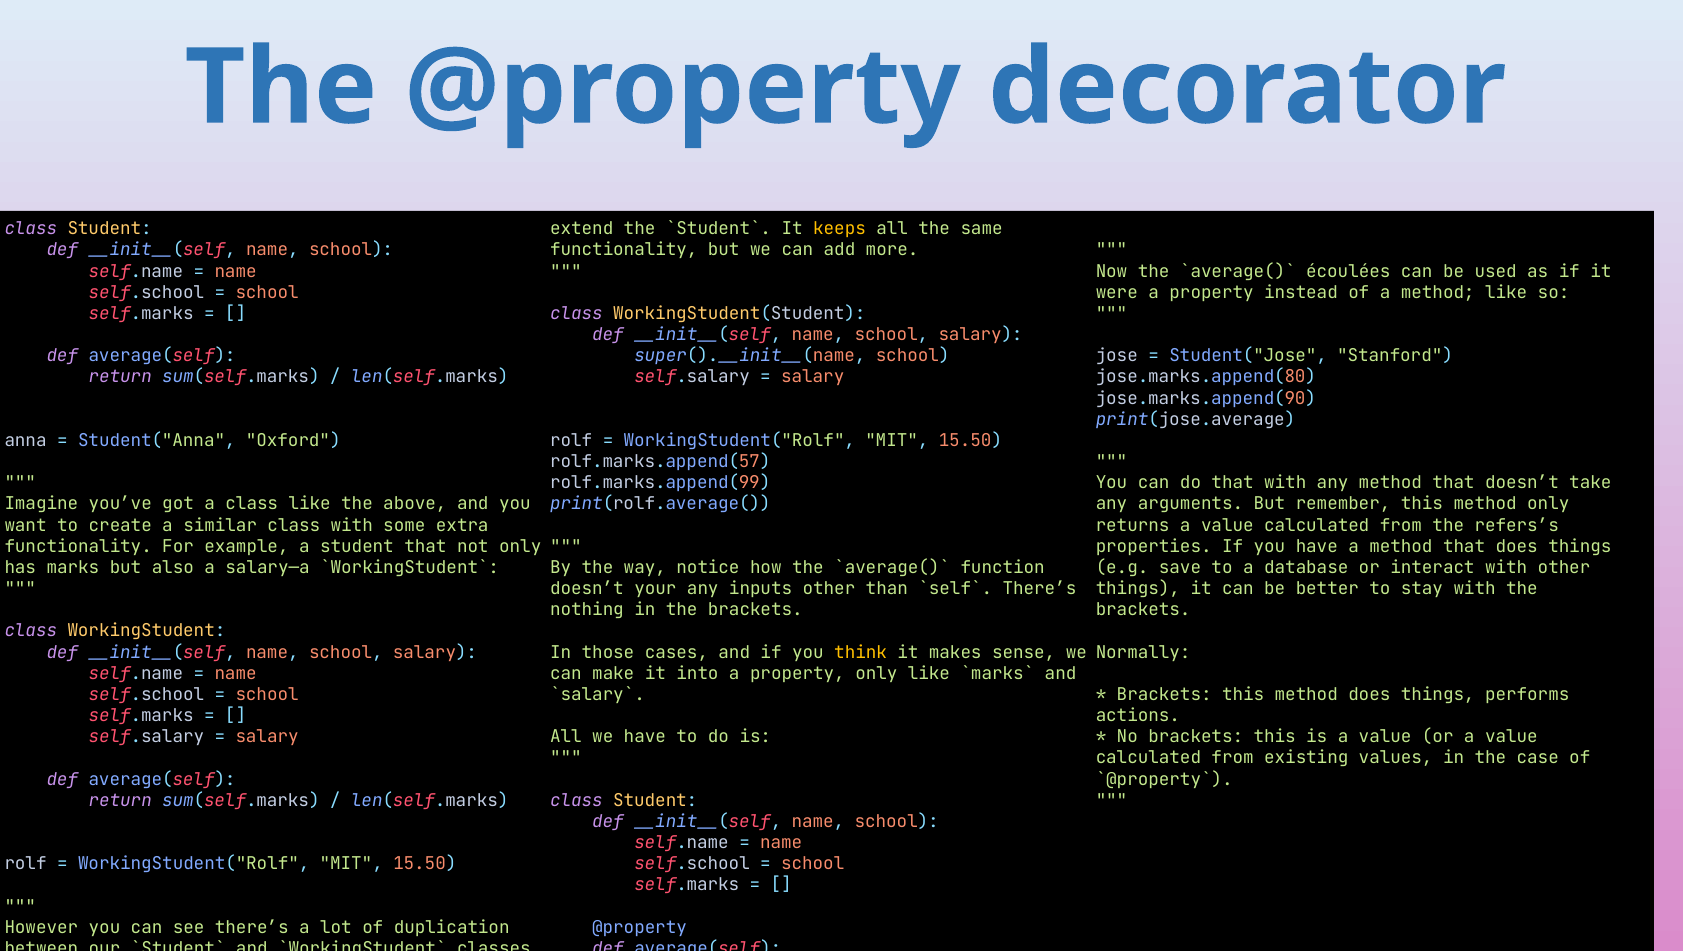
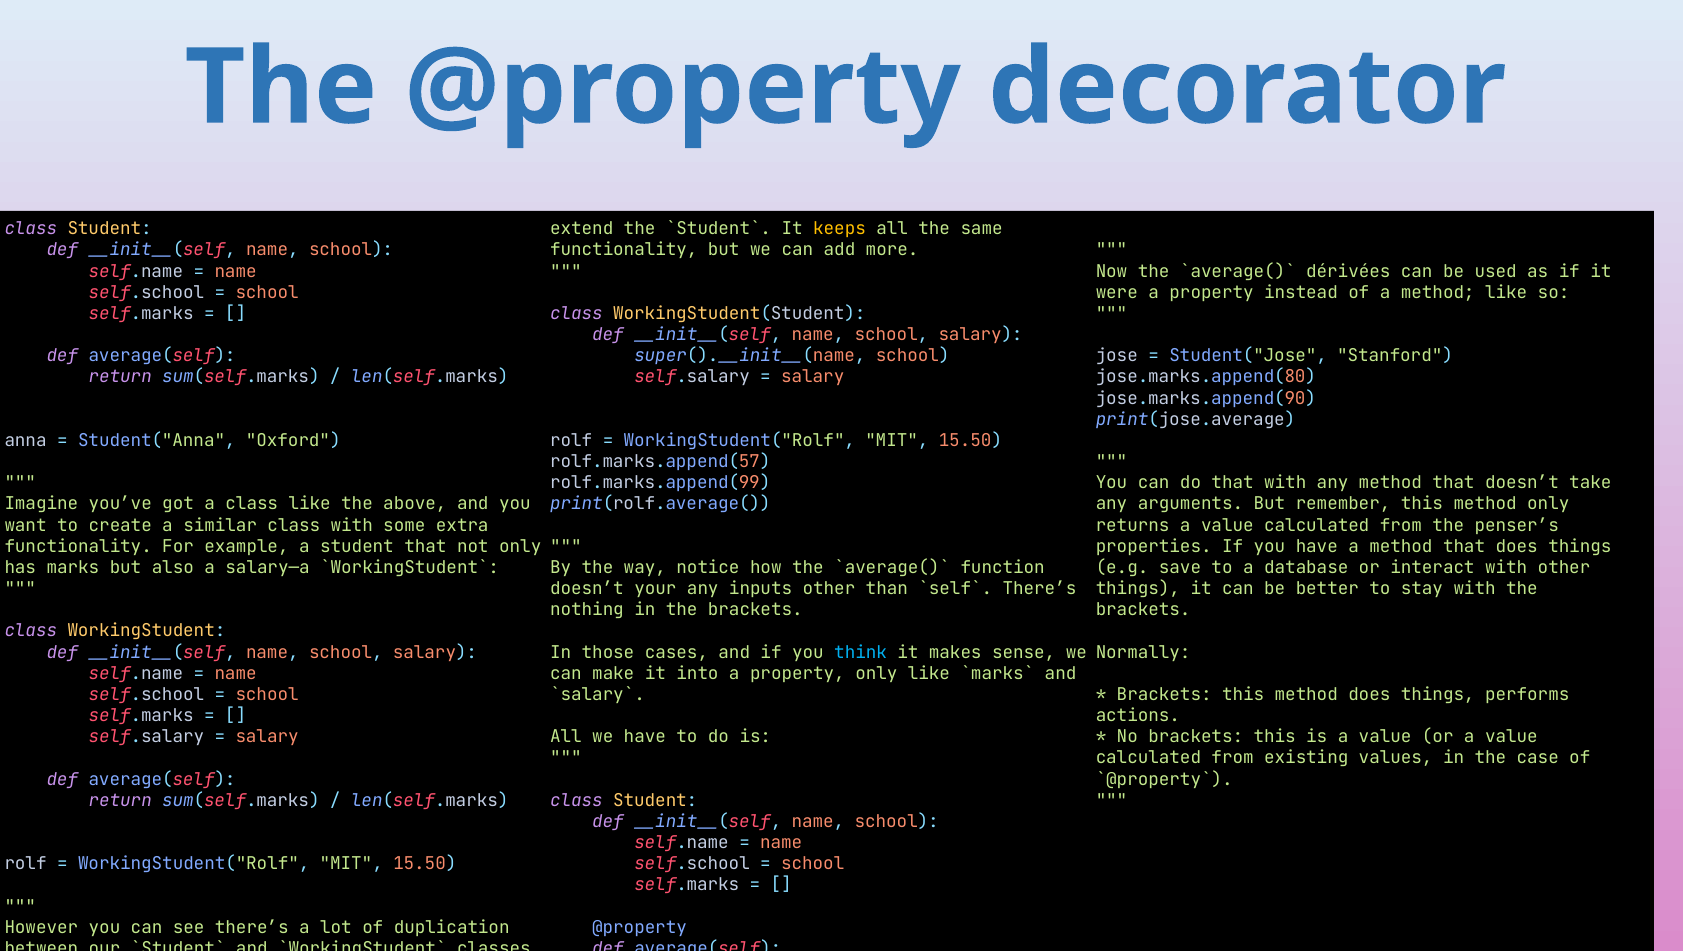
écoulées: écoulées -> dérivées
refers’s: refers’s -> penser’s
think colour: yellow -> light blue
